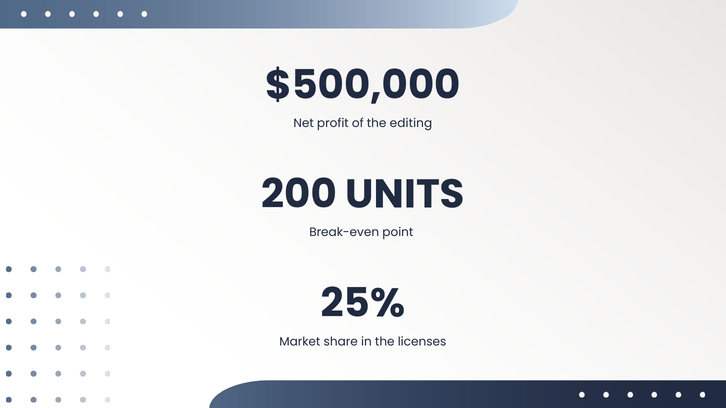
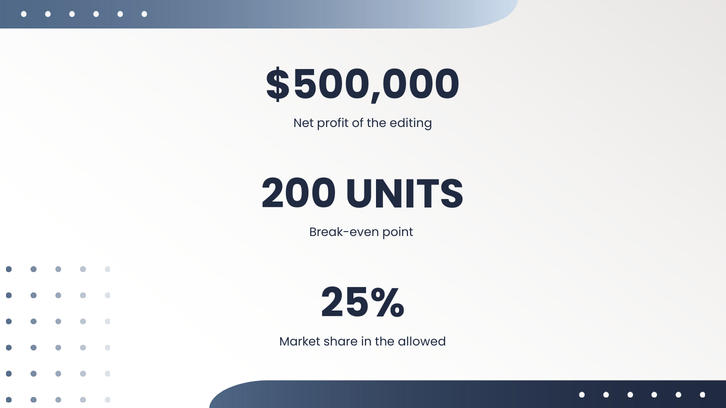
licenses: licenses -> allowed
